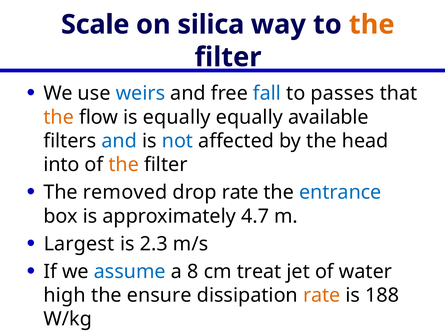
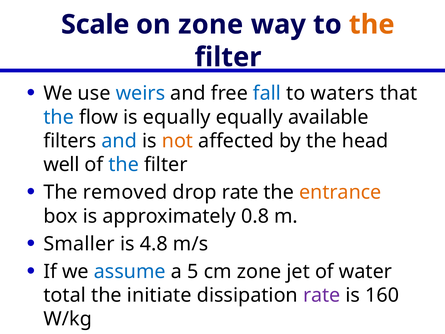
on silica: silica -> zone
passes: passes -> waters
the at (59, 117) colour: orange -> blue
not colour: blue -> orange
into: into -> well
the at (124, 165) colour: orange -> blue
entrance colour: blue -> orange
4.7: 4.7 -> 0.8
Largest: Largest -> Smaller
2.3: 2.3 -> 4.8
8: 8 -> 5
cm treat: treat -> zone
high: high -> total
ensure: ensure -> initiate
rate at (322, 295) colour: orange -> purple
188: 188 -> 160
